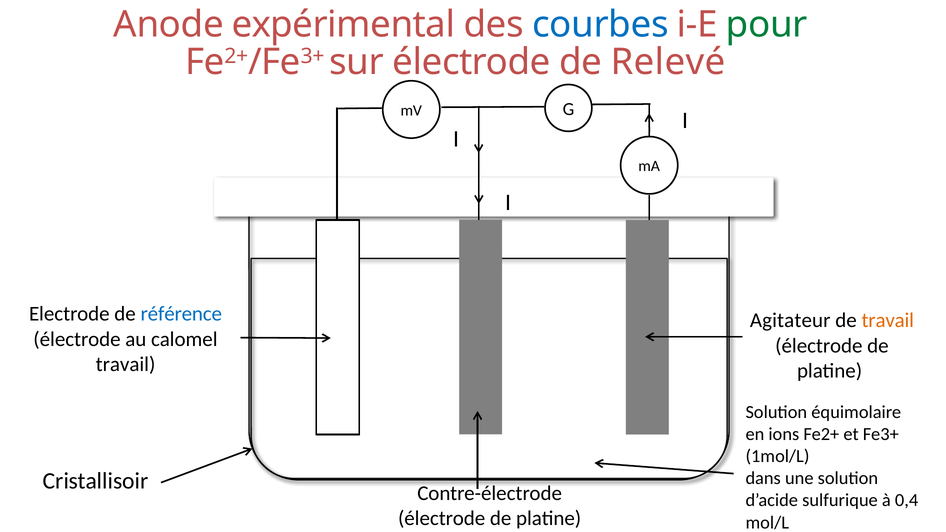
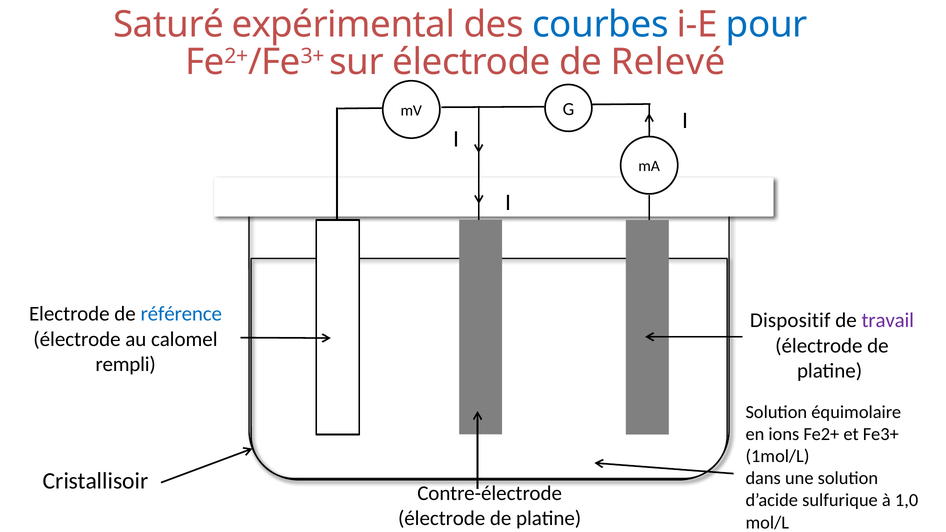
Anode: Anode -> Saturé
pour colour: green -> blue
Agitateur: Agitateur -> Dispositif
travail at (888, 321) colour: orange -> purple
travail at (126, 365): travail -> rempli
0,4: 0,4 -> 1,0
